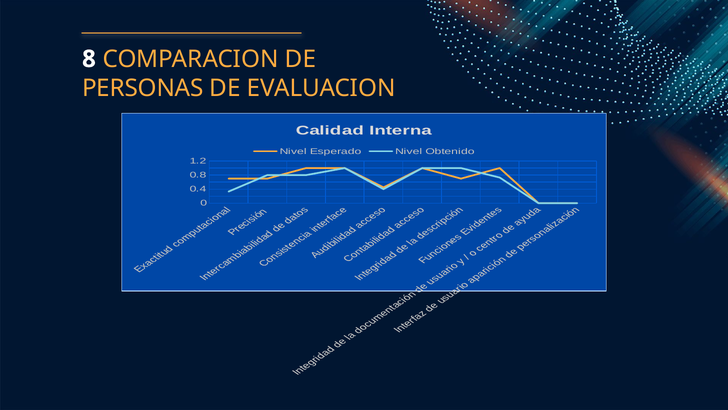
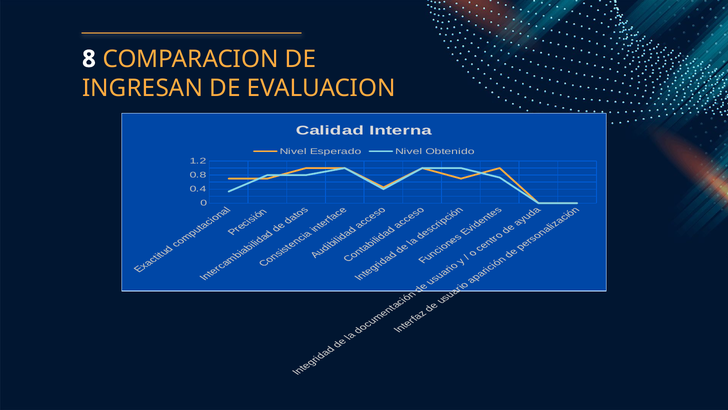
PERSONAS: PERSONAS -> INGRESAN
